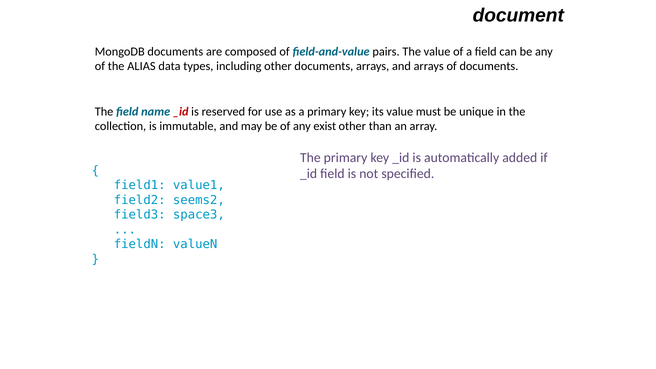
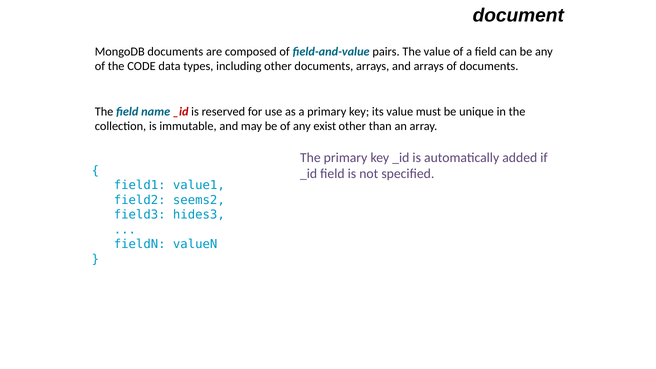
ALIAS: ALIAS -> CODE
space3: space3 -> hides3
